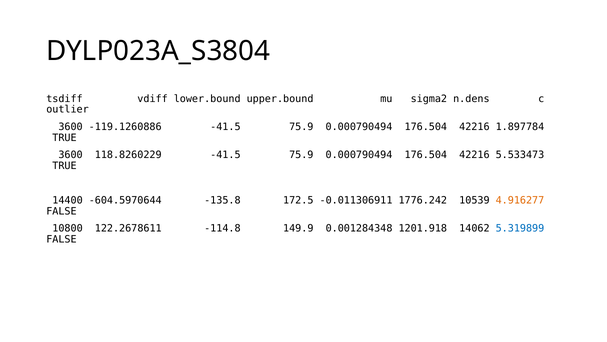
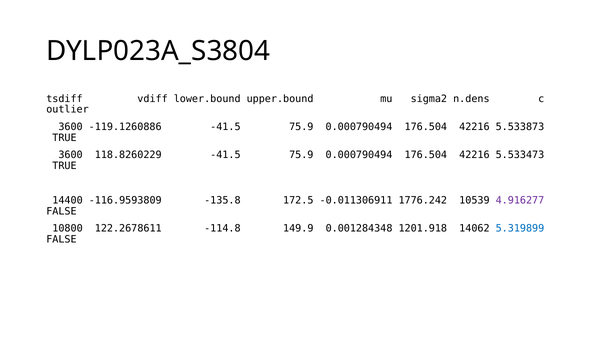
1.897784: 1.897784 -> 5.533873
-604.5970644: -604.5970644 -> -116.9593809
4.916277 colour: orange -> purple
